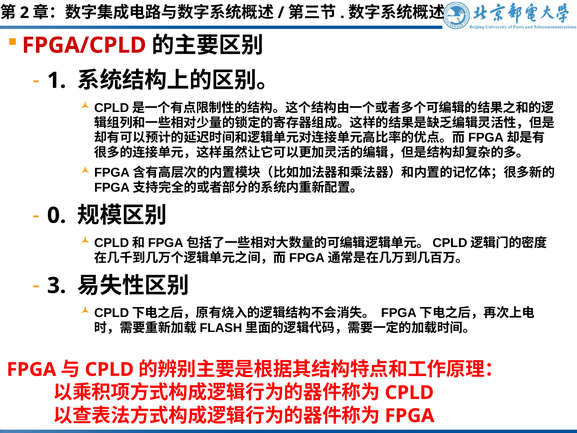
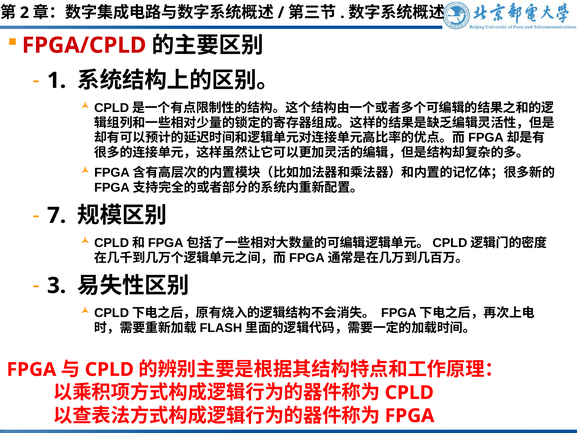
0: 0 -> 7
